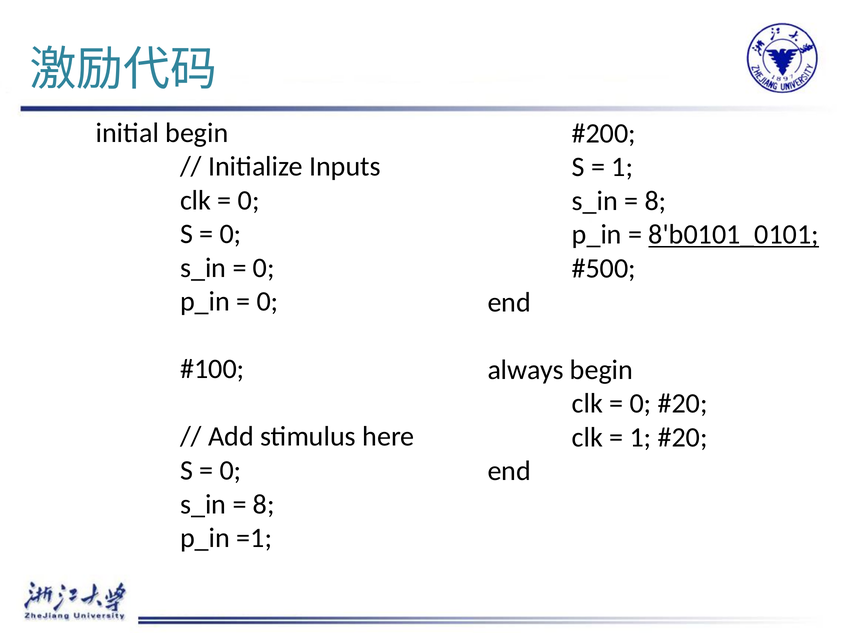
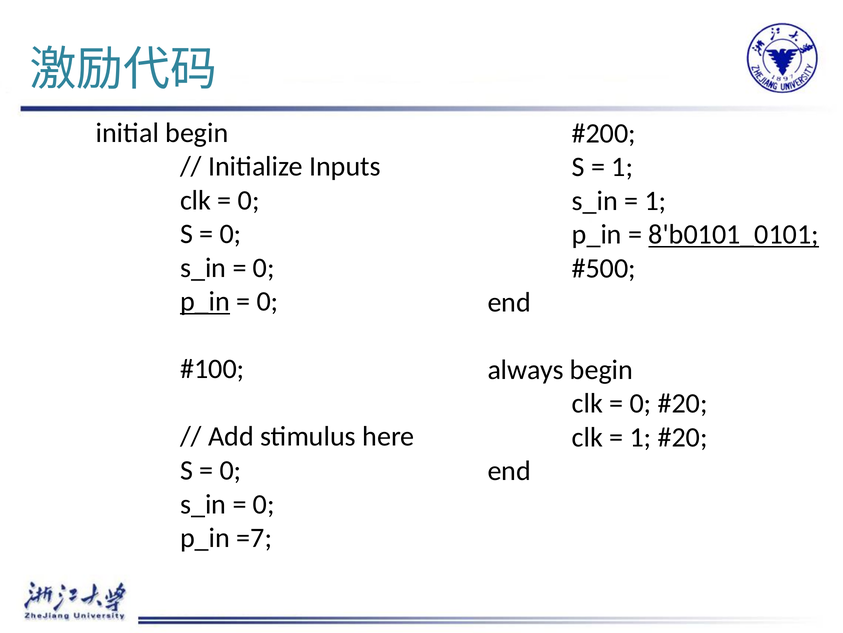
8 at (655, 201): 8 -> 1
p_in at (205, 301) underline: none -> present
8 at (264, 504): 8 -> 0
=1: =1 -> =7
